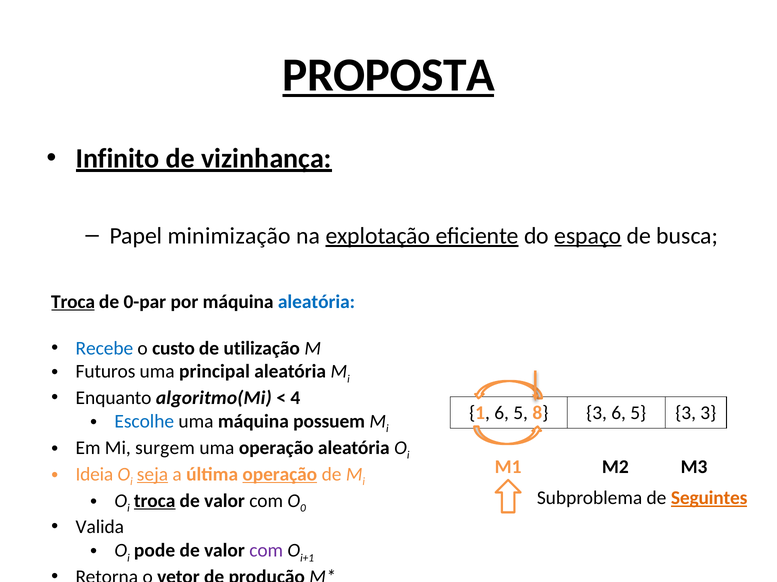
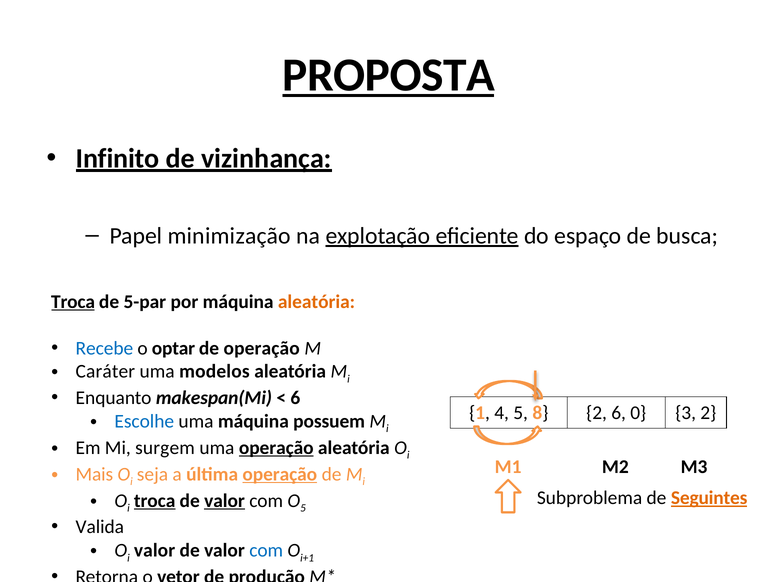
espaço underline: present -> none
0-par: 0-par -> 5-par
aleatória at (316, 302) colour: blue -> orange
custo: custo -> optar
de utilização: utilização -> operação
Futuros: Futuros -> Caráter
principal: principal -> modelos
algoritmo(Mi: algoritmo(Mi -> makespan(Mi
4 at (295, 398): 4 -> 6
1 6: 6 -> 4
8 3: 3 -> 2
5 at (638, 413): 5 -> 0
3 3: 3 -> 2
operação at (276, 448) underline: none -> present
Ideia: Ideia -> Mais
seja underline: present -> none
valor at (224, 501) underline: none -> present
O 0: 0 -> 5
pode at (155, 551): pode -> valor
com at (266, 551) colour: purple -> blue
